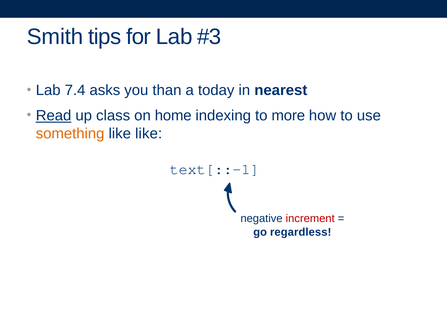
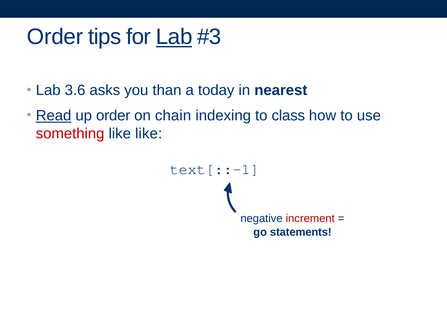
Smith at (55, 37): Smith -> Order
Lab at (174, 37) underline: none -> present
7.4: 7.4 -> 3.6
up class: class -> order
home: home -> chain
more: more -> class
something colour: orange -> red
regardless: regardless -> statements
